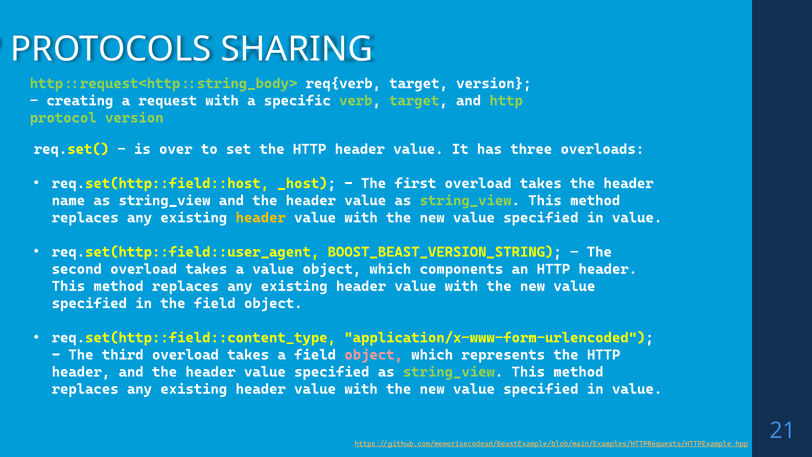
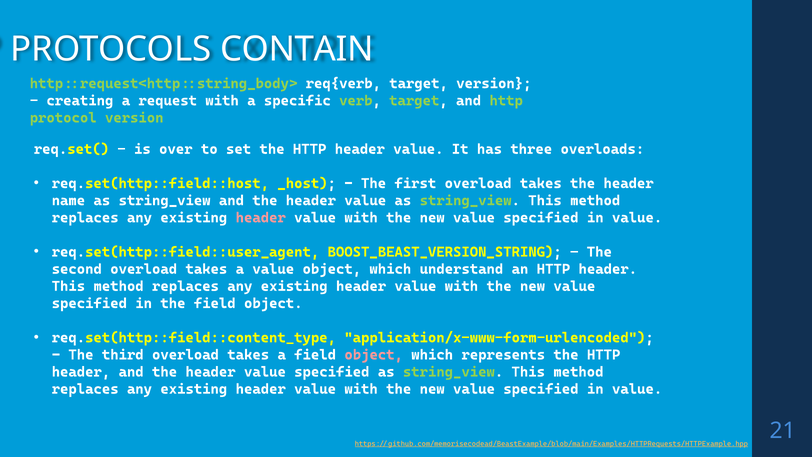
SHARING: SHARING -> CONTAIN
header at (261, 217) colour: yellow -> pink
components: components -> understand
